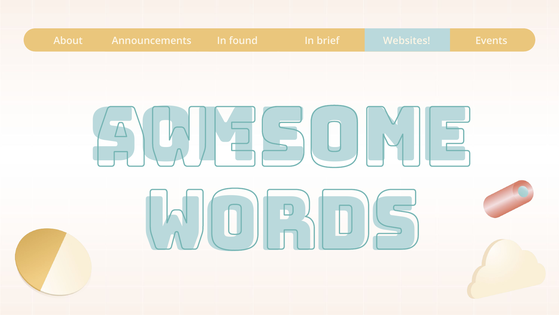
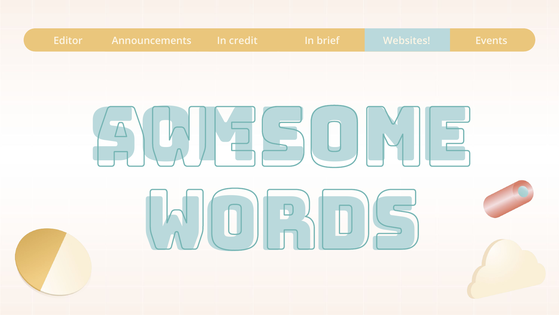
About: About -> Editor
found: found -> credit
